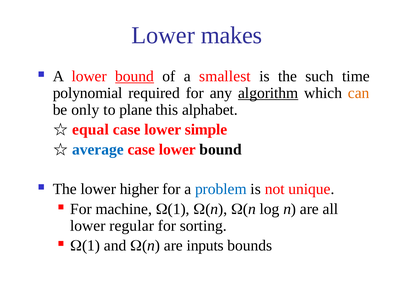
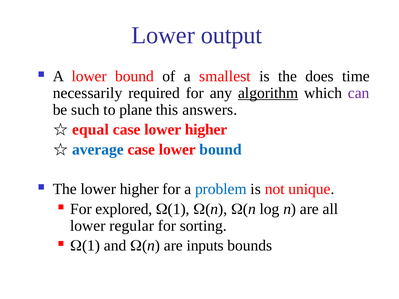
makes: makes -> output
bound at (135, 76) underline: present -> none
such: such -> does
polynomial: polynomial -> necessarily
can colour: orange -> purple
only: only -> such
alphabet: alphabet -> answers
case lower simple: simple -> higher
bound at (221, 150) colour: black -> blue
machine: machine -> explored
